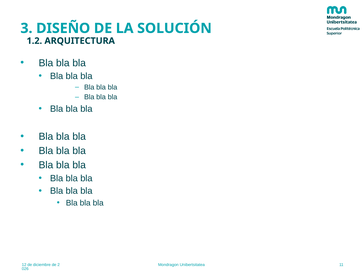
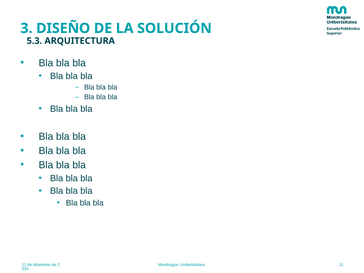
1.2: 1.2 -> 5.3
